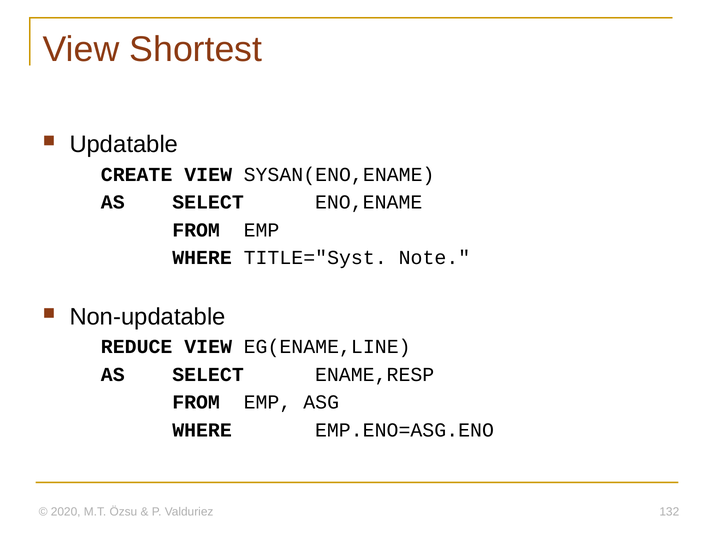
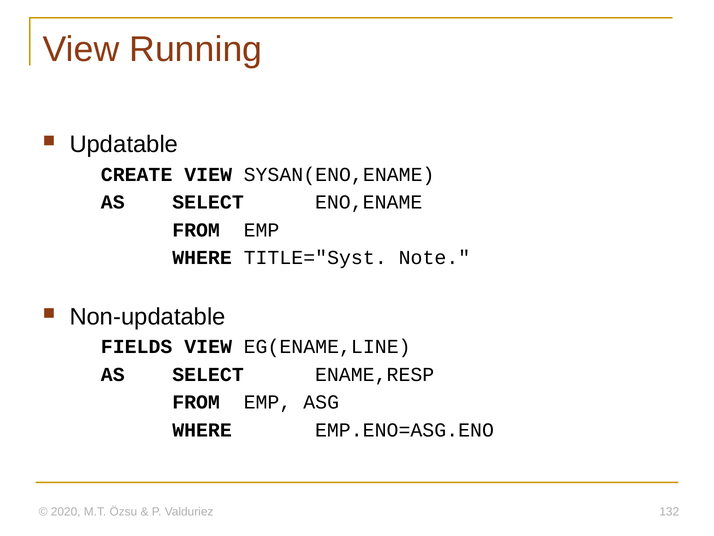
Shortest: Shortest -> Running
REDUCE: REDUCE -> FIELDS
